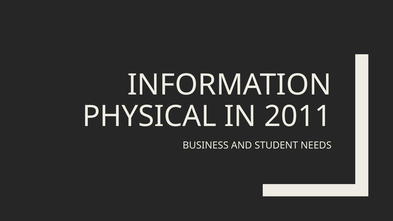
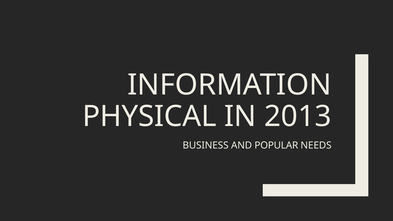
2011: 2011 -> 2013
STUDENT: STUDENT -> POPULAR
